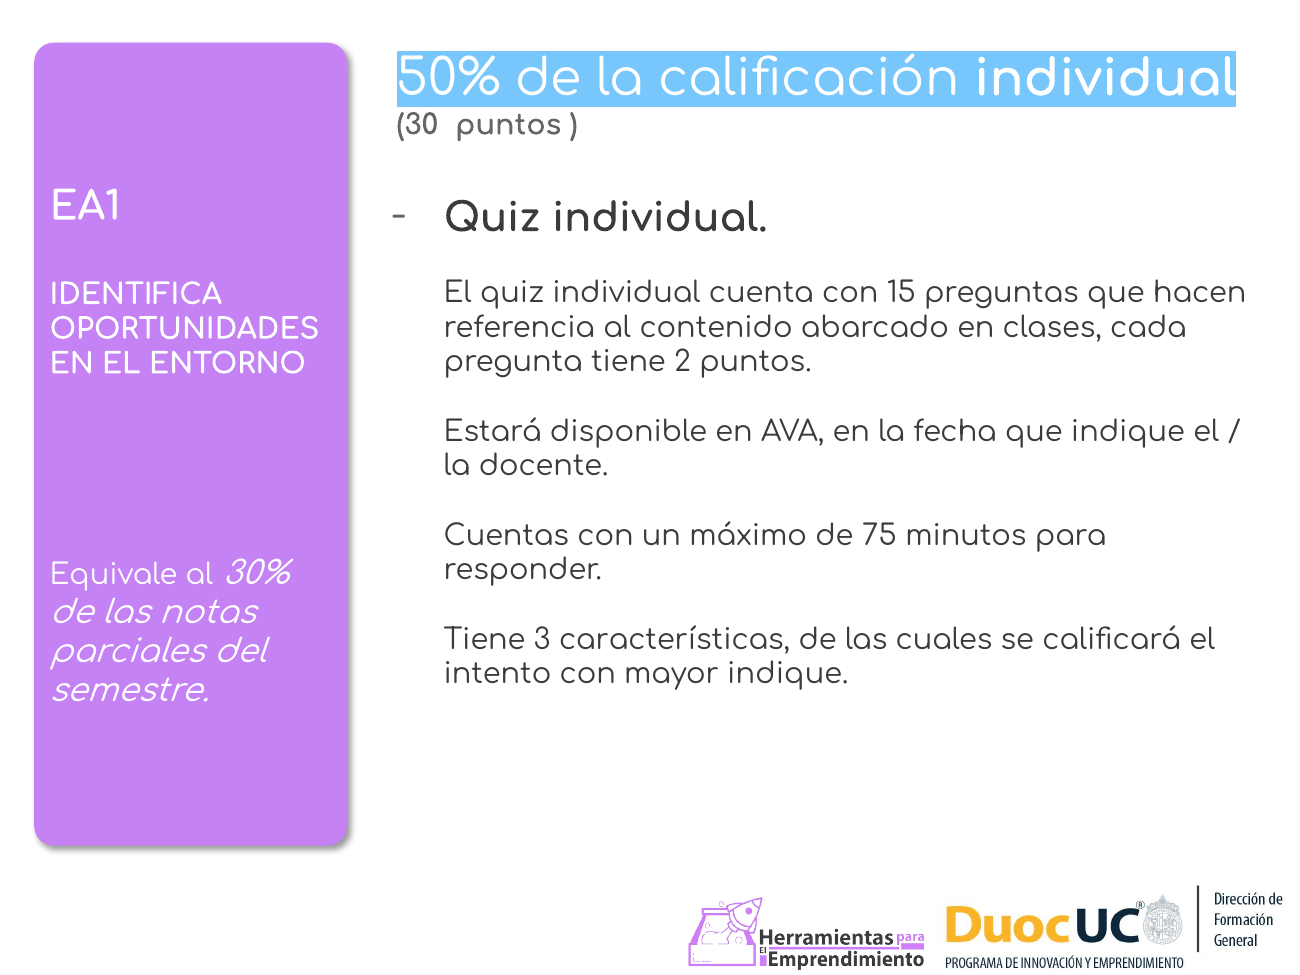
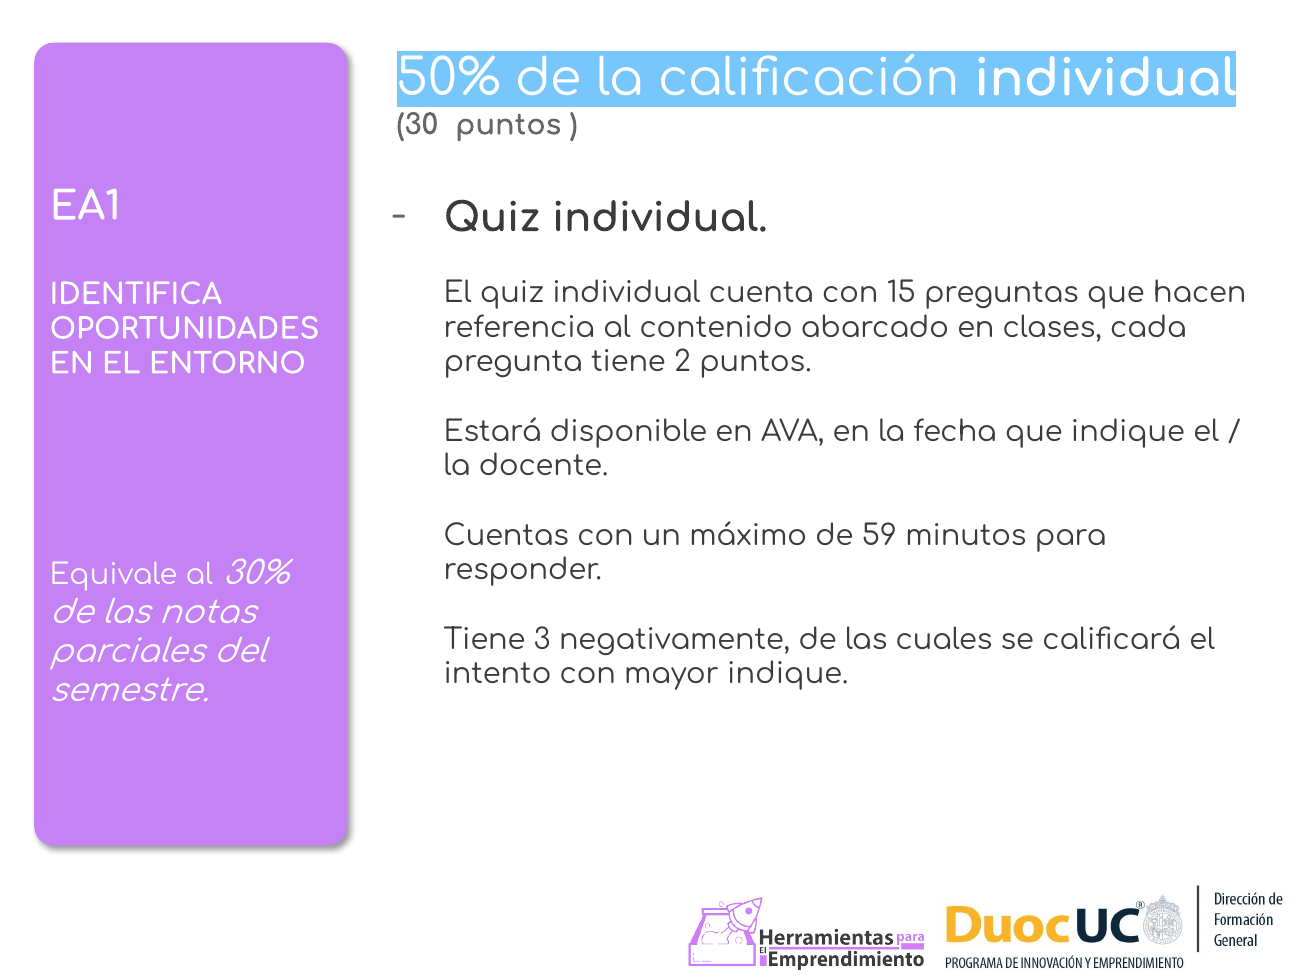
75: 75 -> 59
características: características -> negativamente
